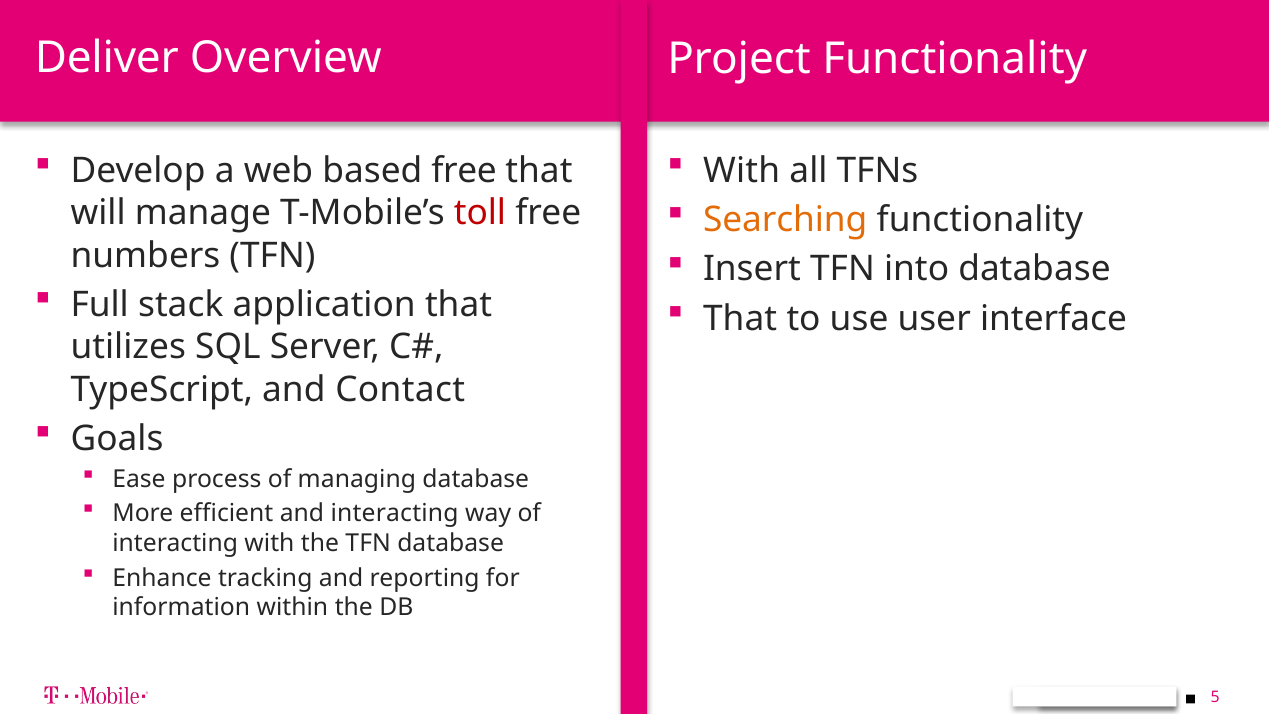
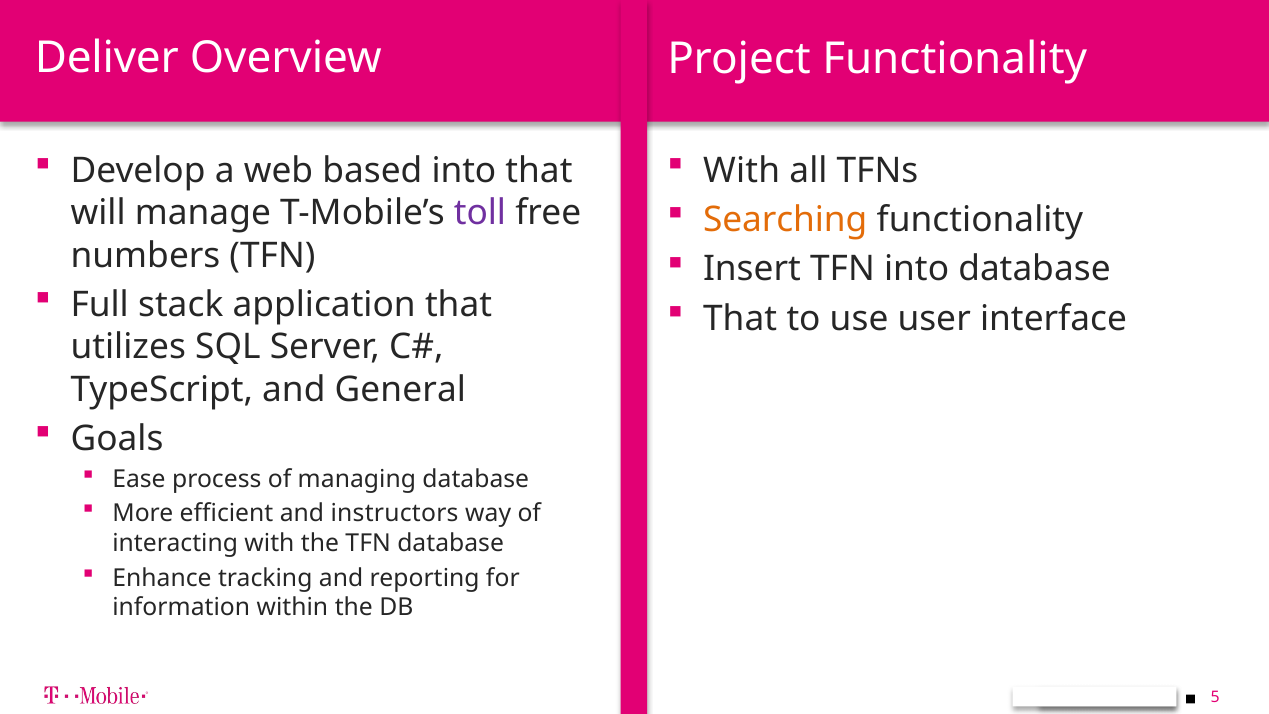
based free: free -> into
toll colour: red -> purple
Contact: Contact -> General
and interacting: interacting -> instructors
